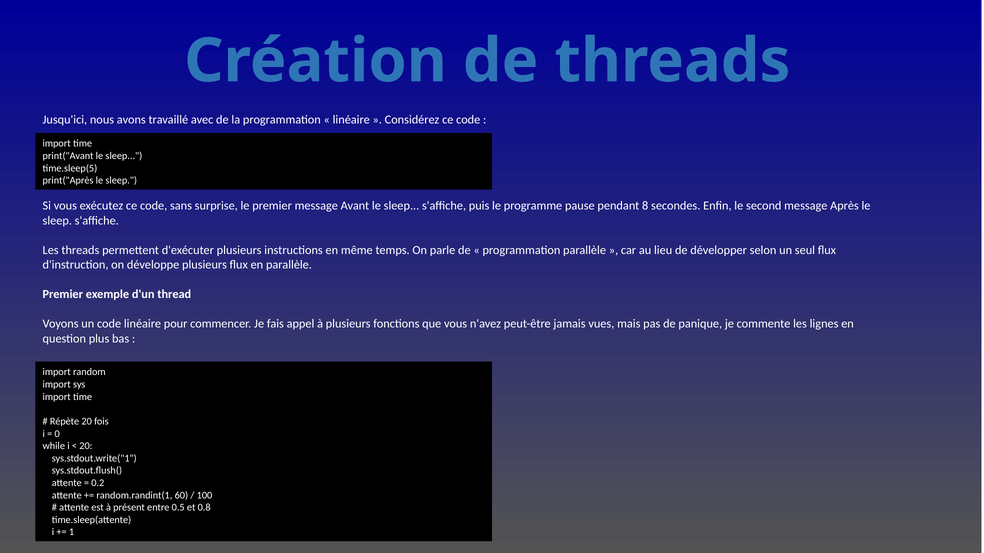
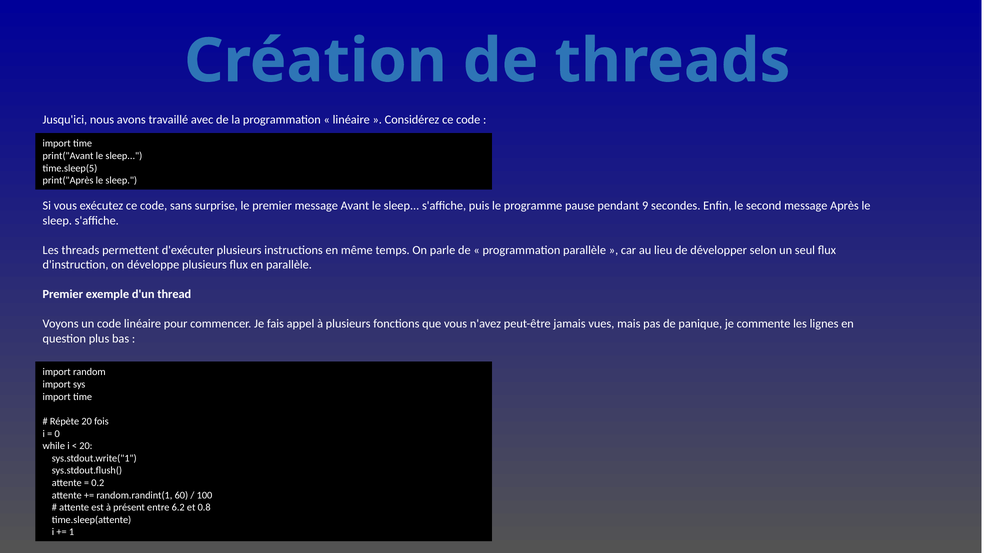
8: 8 -> 9
0.5: 0.5 -> 6.2
